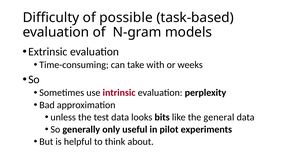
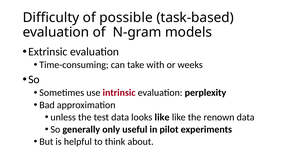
looks bits: bits -> like
general: general -> renown
